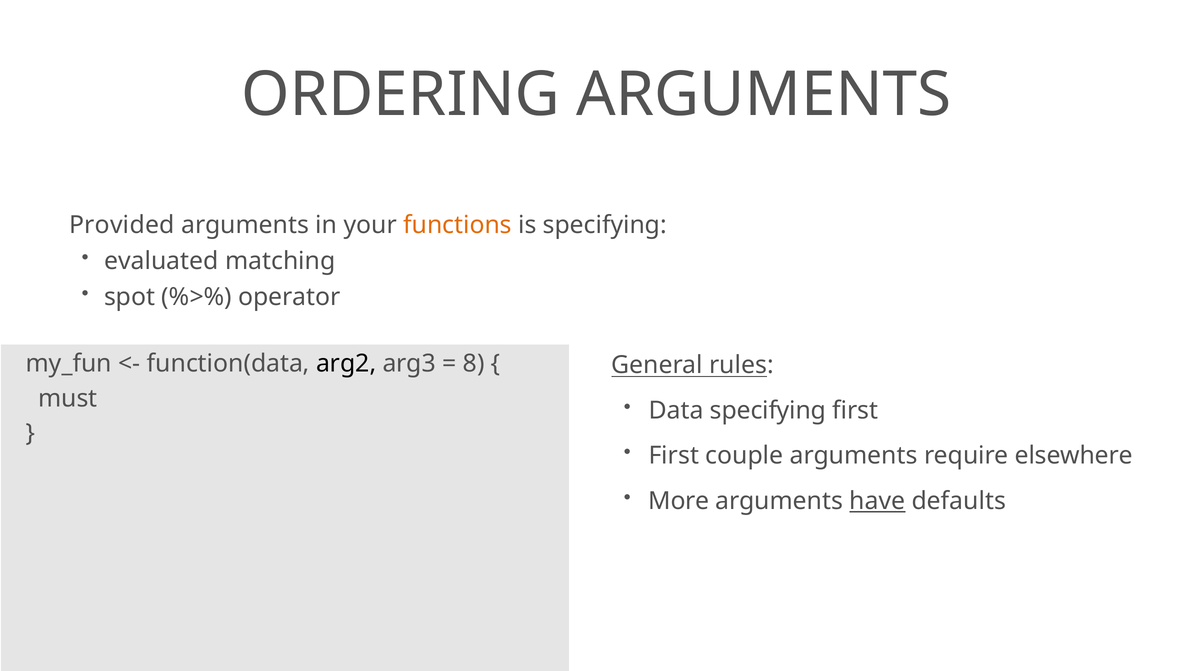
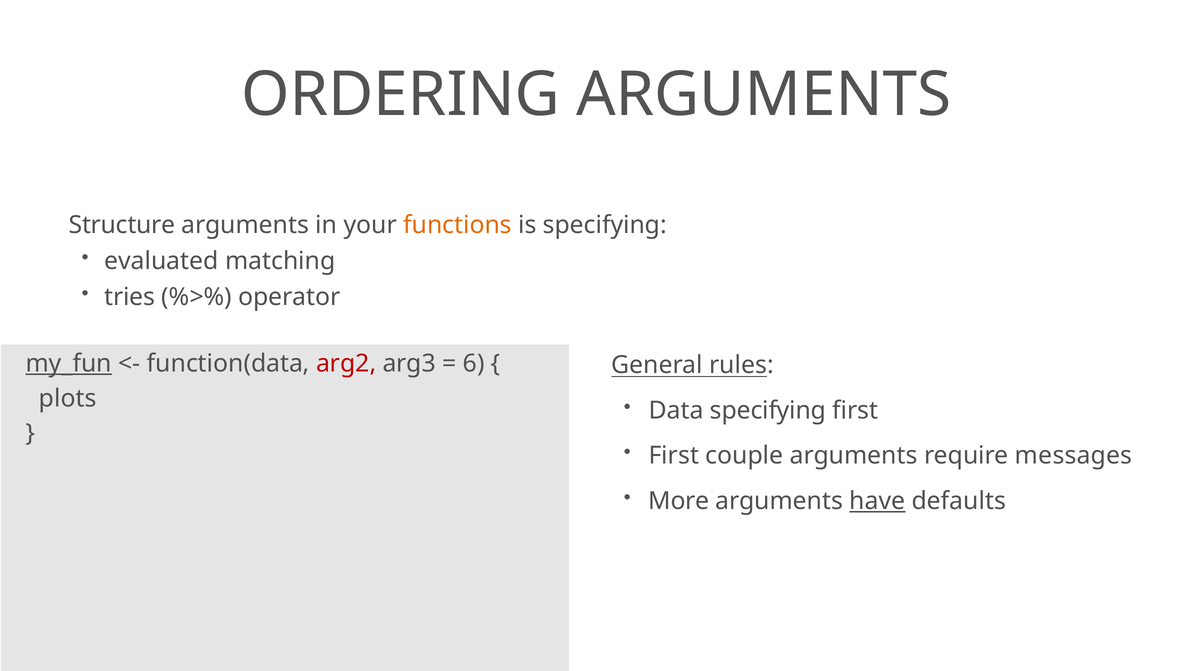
Provided: Provided -> Structure
spot: spot -> tries
my_fun underline: none -> present
arg2 colour: black -> red
8: 8 -> 6
must: must -> plots
elsewhere: elsewhere -> messages
